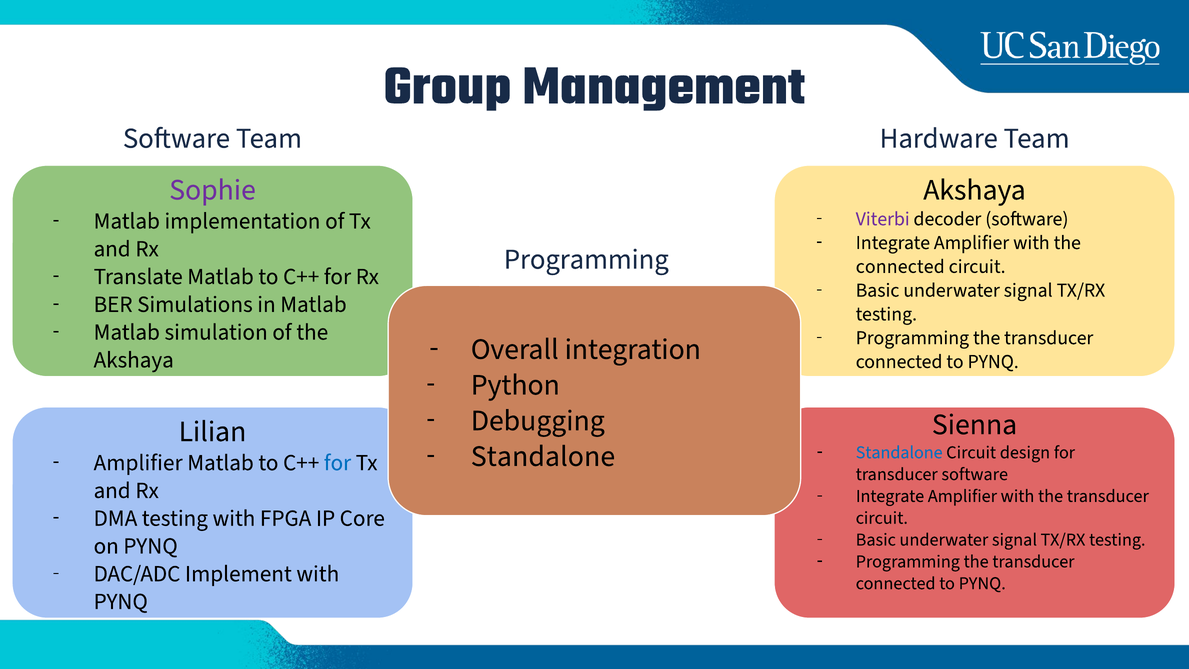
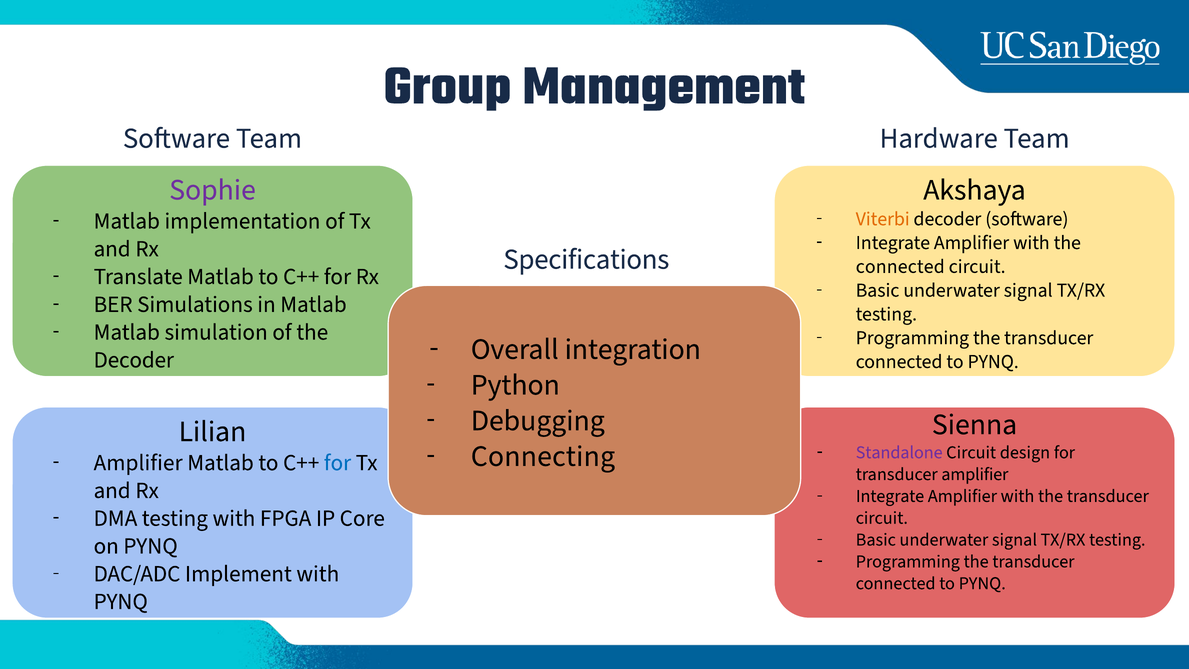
Viterbi colour: purple -> orange
Programming at (586, 259): Programming -> Specifications
Akshaya at (134, 360): Akshaya -> Decoder
Standalone at (543, 456): Standalone -> Connecting
Standalone at (899, 452) colour: blue -> purple
transducer software: software -> amplifier
